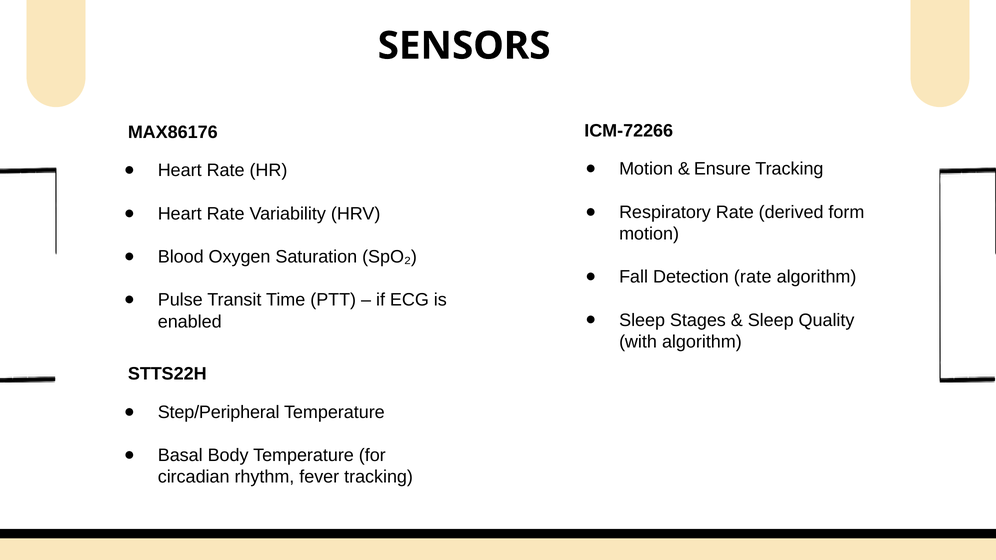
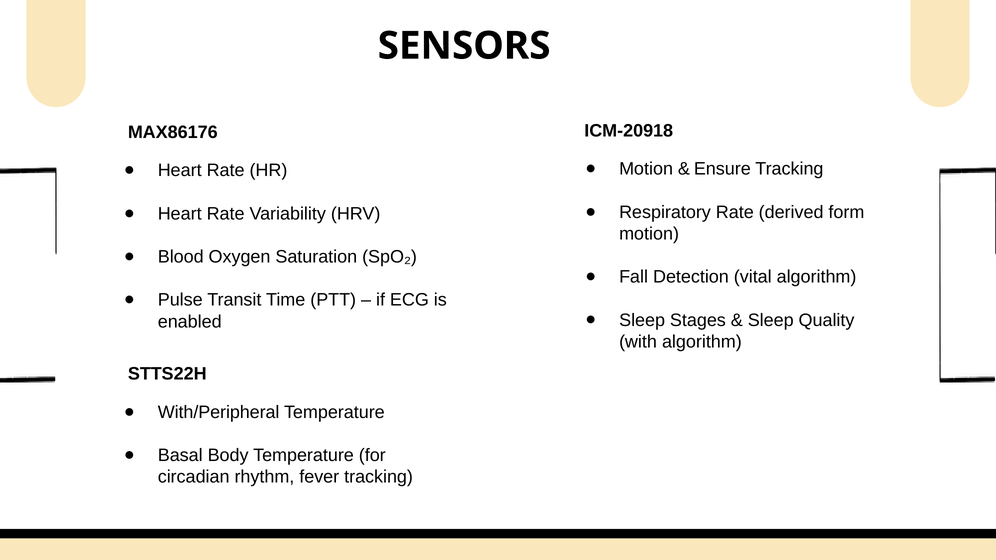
ICM-72266: ICM-72266 -> ICM-20918
Detection rate: rate -> vital
Step/Peripheral: Step/Peripheral -> With/Peripheral
